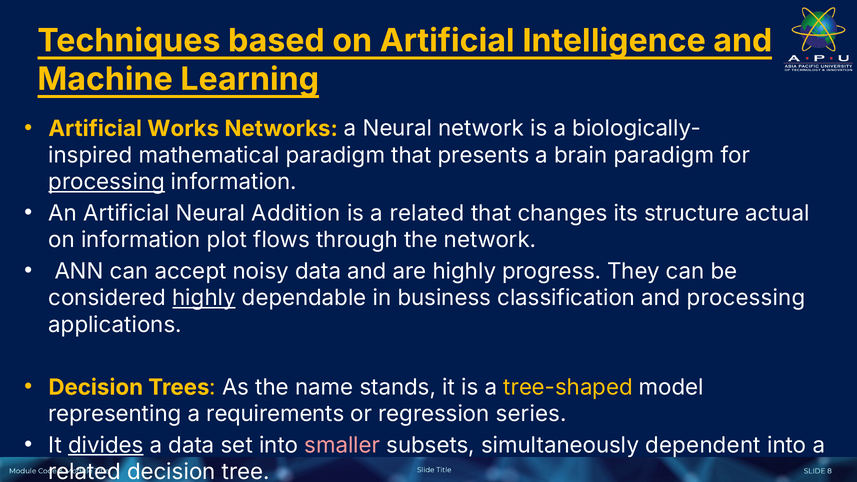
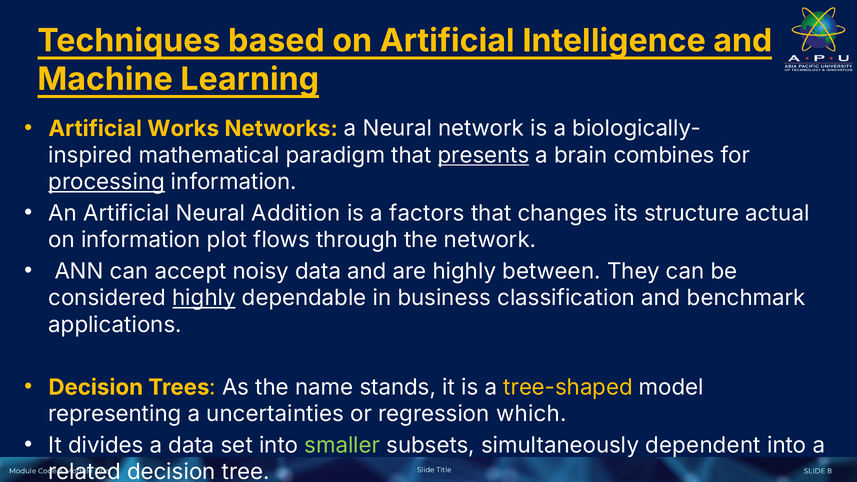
presents underline: none -> present
brain paradigm: paradigm -> combines
is a related: related -> factors
progress: progress -> between
and processing: processing -> benchmark
requirements: requirements -> uncertainties
series: series -> which
divides underline: present -> none
smaller colour: pink -> light green
